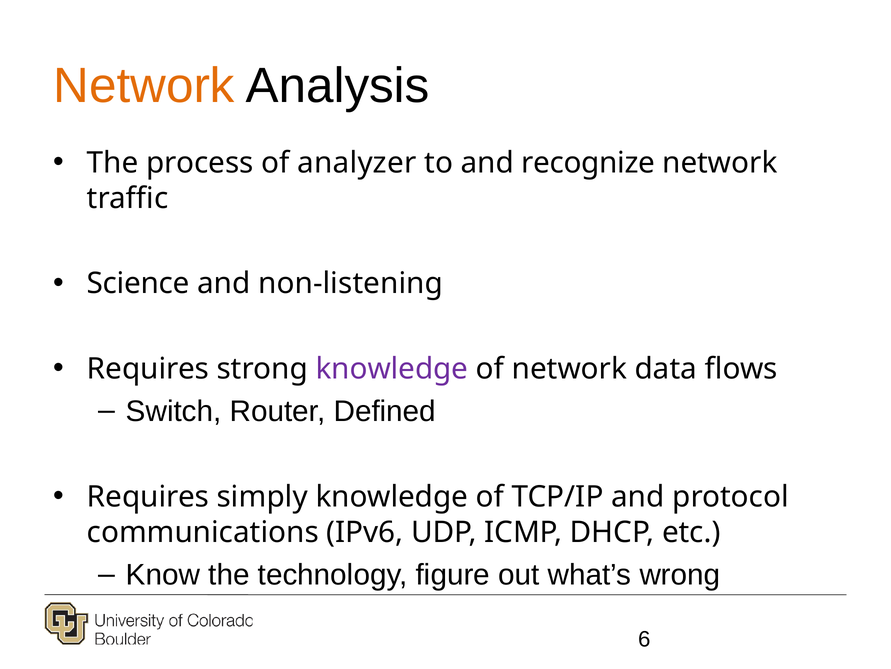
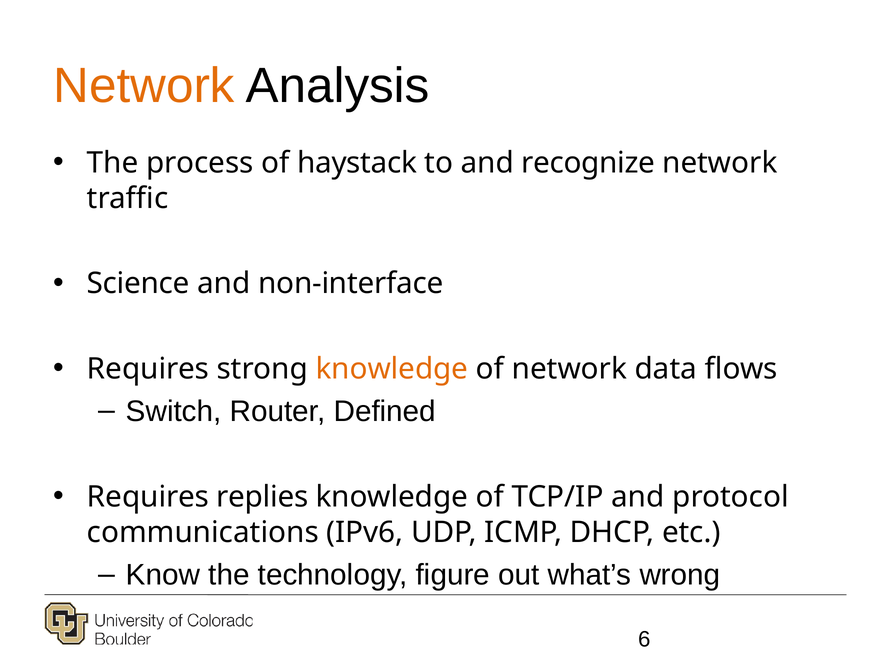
analyzer: analyzer -> haystack
non-listening: non-listening -> non-interface
knowledge at (392, 368) colour: purple -> orange
simply: simply -> replies
